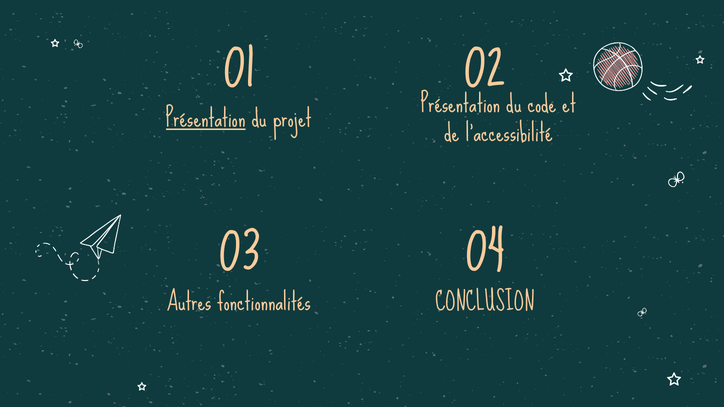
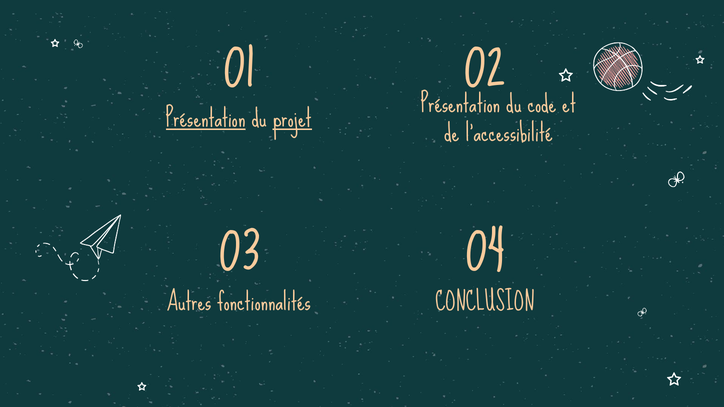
projet underline: none -> present
